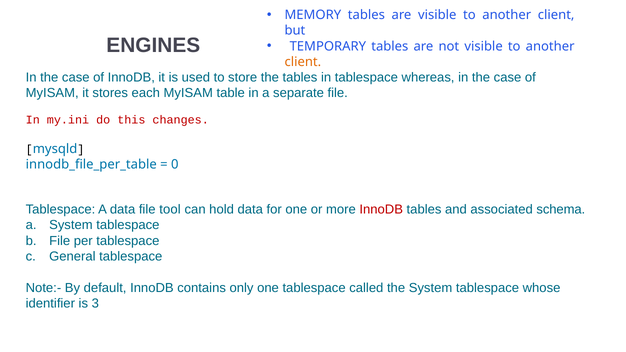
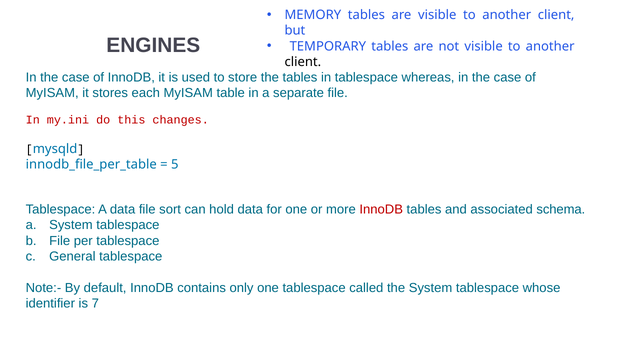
client at (303, 62) colour: orange -> black
0: 0 -> 5
tool: tool -> sort
3: 3 -> 7
